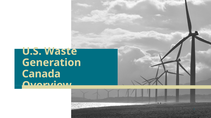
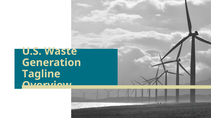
Canada: Canada -> Tagline
